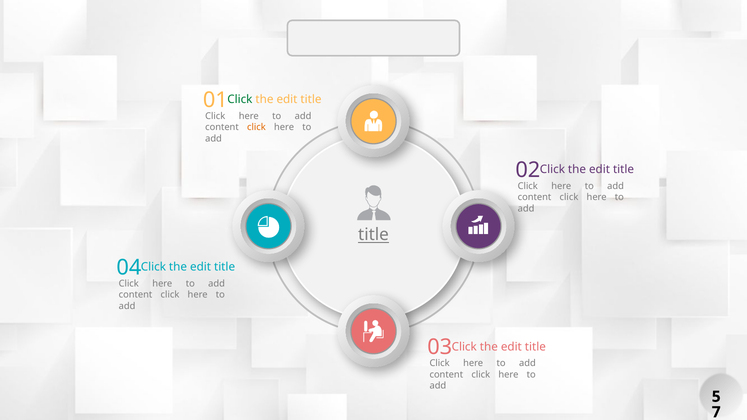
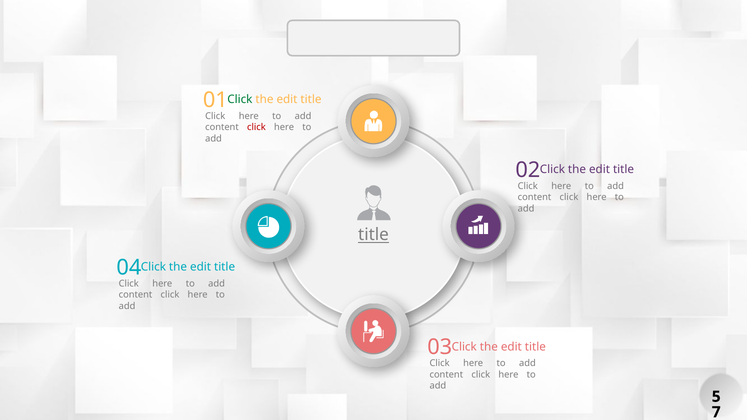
click at (256, 127) colour: orange -> red
